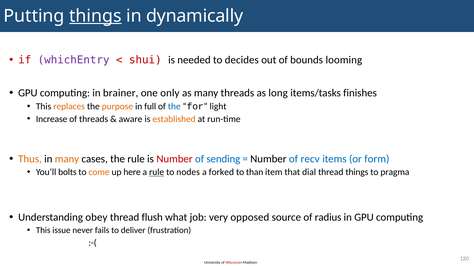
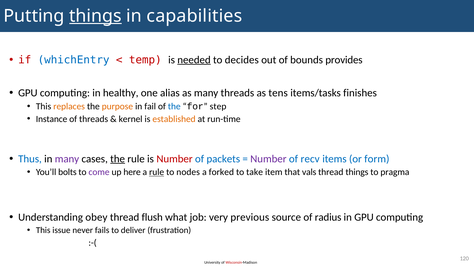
dynamically: dynamically -> capabilities
whichEntry colour: purple -> blue
shui: shui -> temp
needed underline: none -> present
looming: looming -> provides
brainer: brainer -> healthy
only: only -> alias
long: long -> tens
full: full -> fail
light: light -> step
Increase: Increase -> Instance
aware: aware -> kernel
Thus colour: orange -> blue
many at (67, 159) colour: orange -> purple
the at (118, 159) underline: none -> present
sending: sending -> packets
Number at (268, 159) colour: black -> purple
come colour: orange -> purple
than: than -> take
dial: dial -> vals
opposed: opposed -> previous
